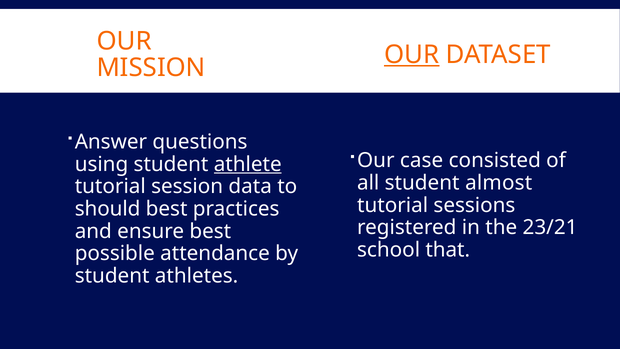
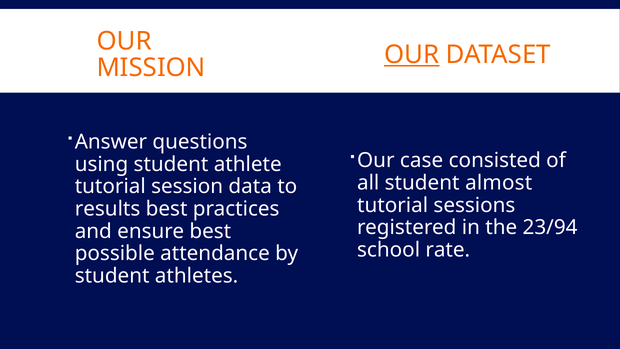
athlete underline: present -> none
should: should -> results
23/21: 23/21 -> 23/94
that: that -> rate
